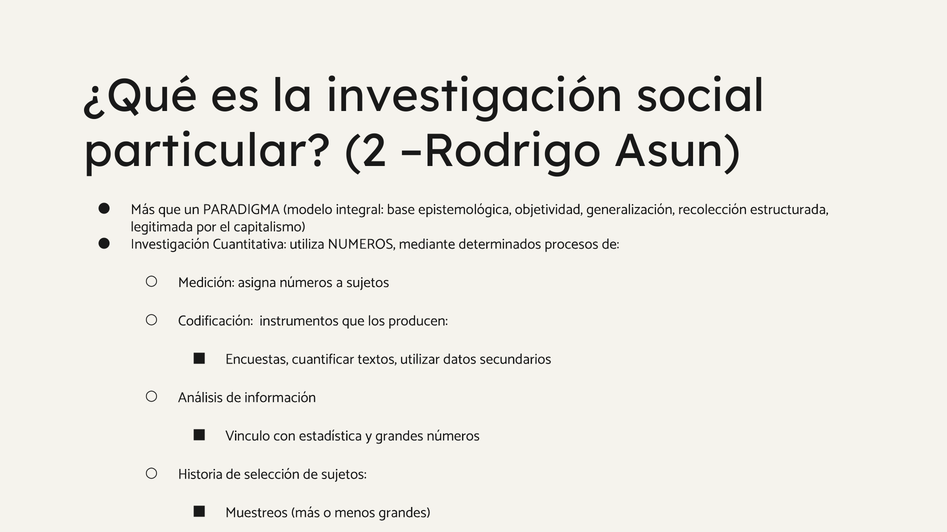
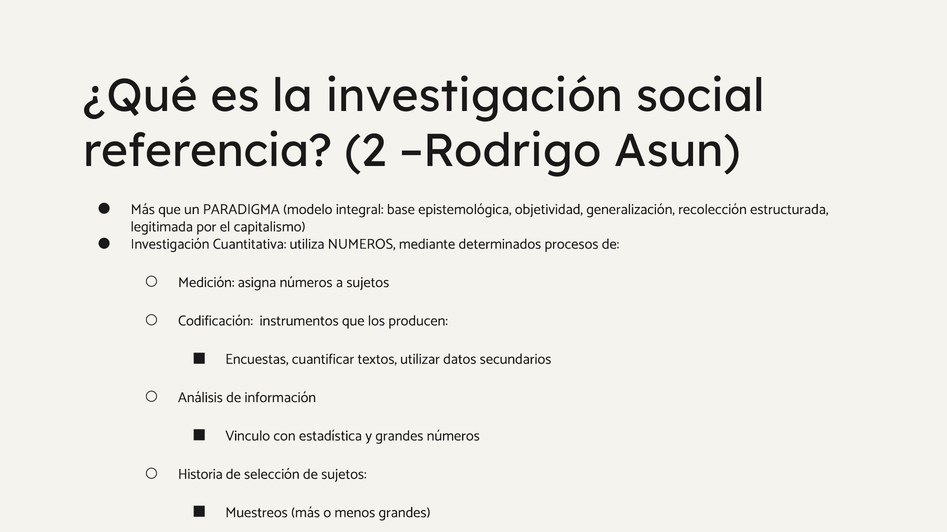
particular: particular -> referencia
